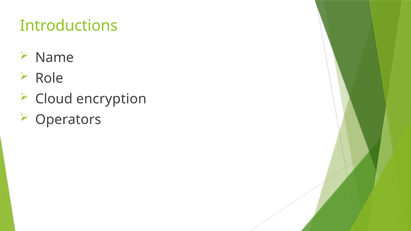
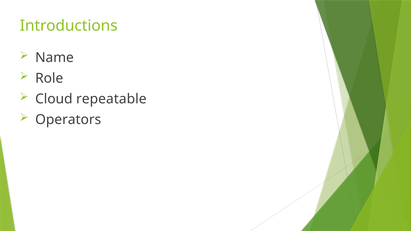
encryption: encryption -> repeatable
